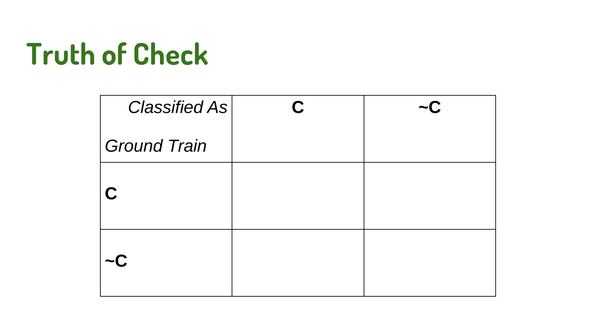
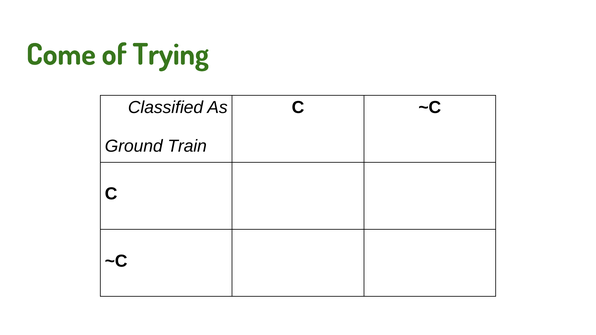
Truth: Truth -> Come
Check: Check -> Trying
